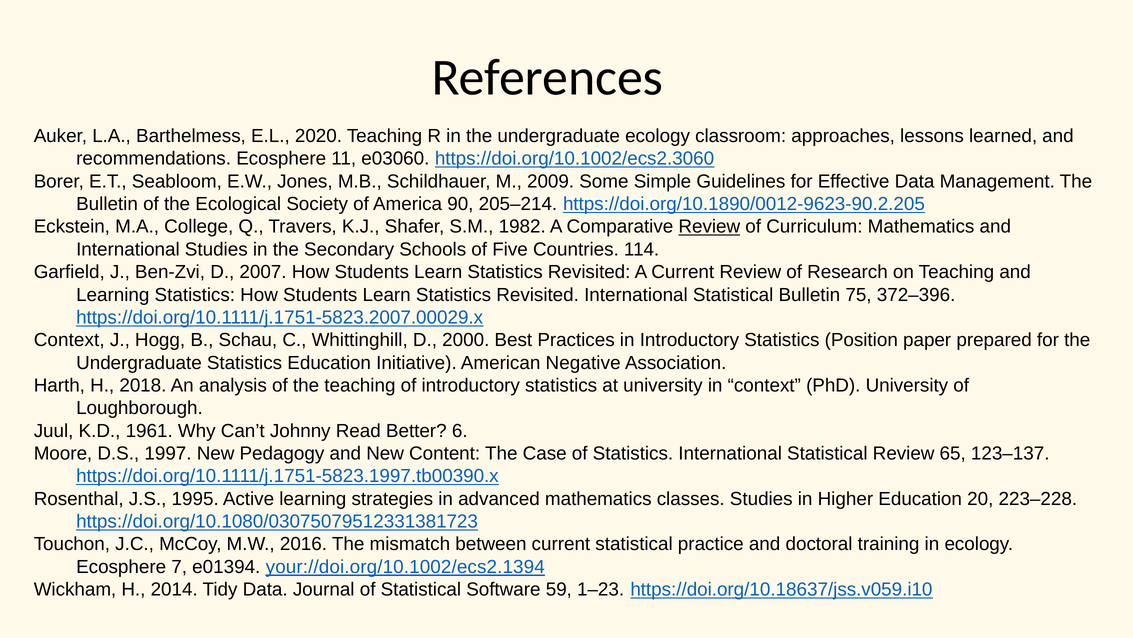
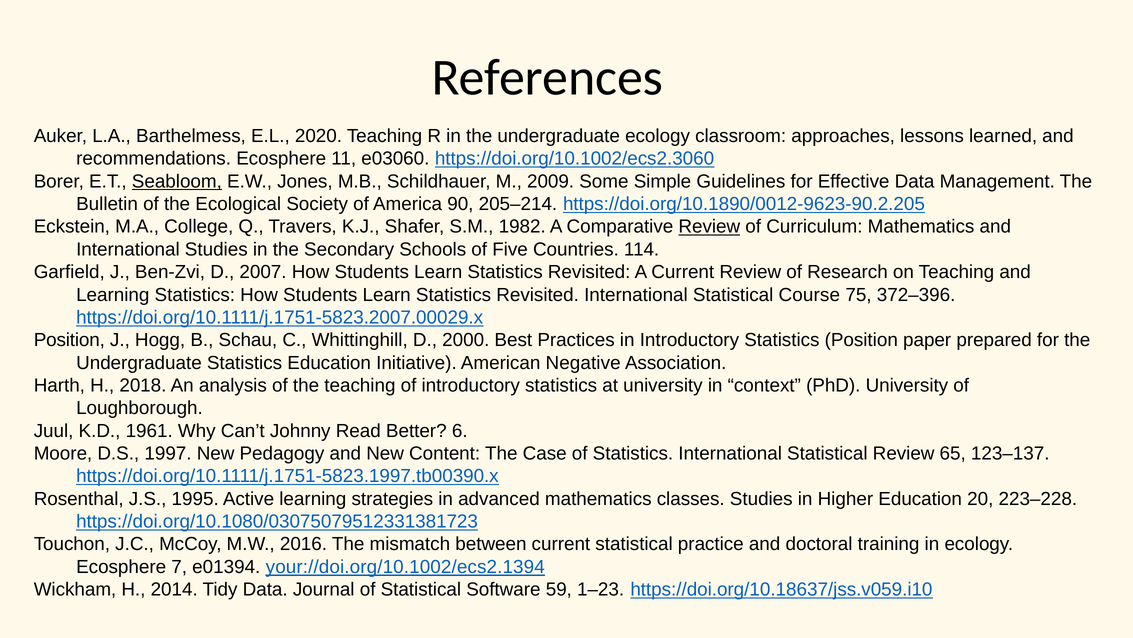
Seabloom underline: none -> present
Statistical Bulletin: Bulletin -> Course
Context at (69, 340): Context -> Position
